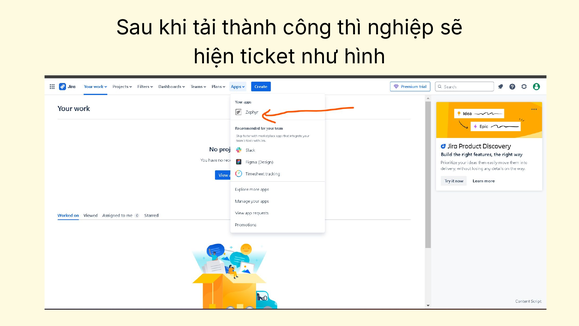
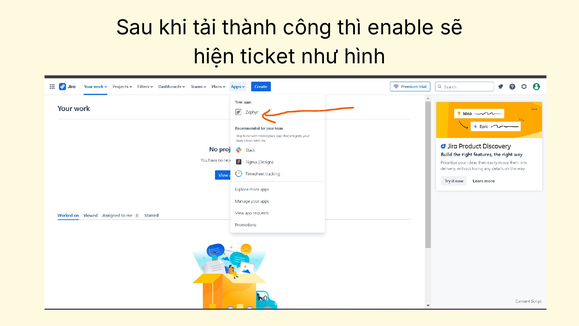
nghiệp: nghiệp -> enable
